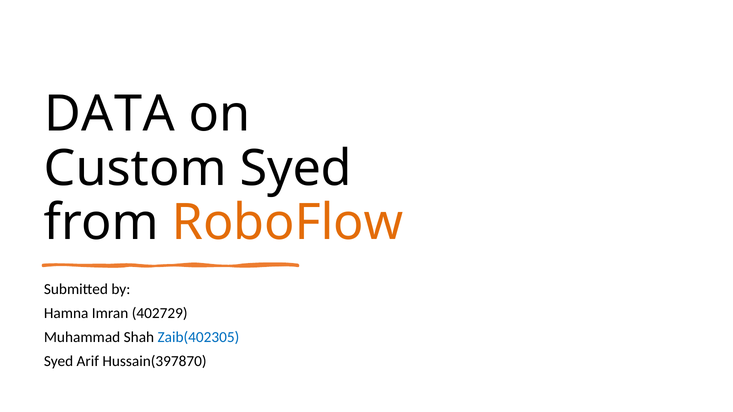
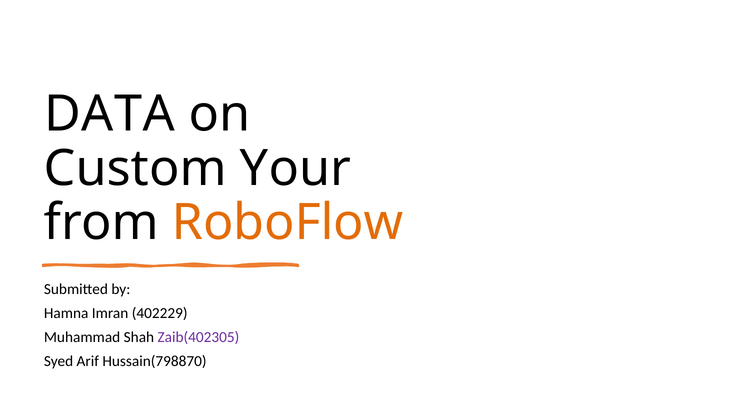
Custom Syed: Syed -> Your
402729: 402729 -> 402229
Zaib(402305 colour: blue -> purple
Hussain(397870: Hussain(397870 -> Hussain(798870
